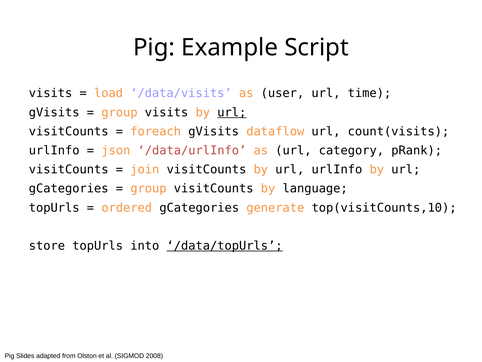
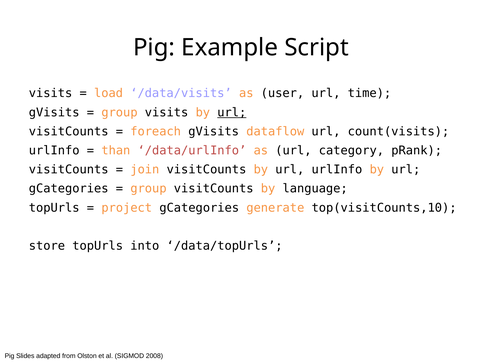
json: json -> than
ordered: ordered -> project
/data/topUrls underline: present -> none
